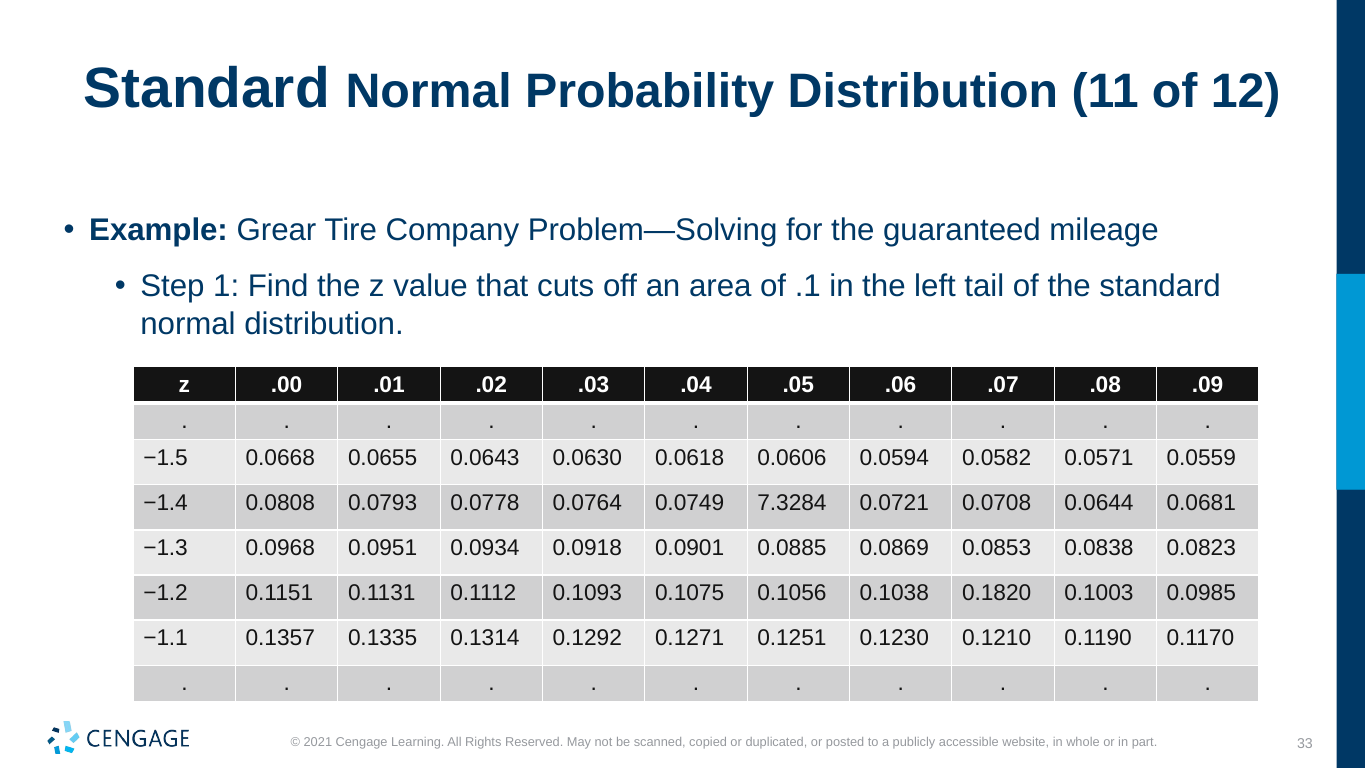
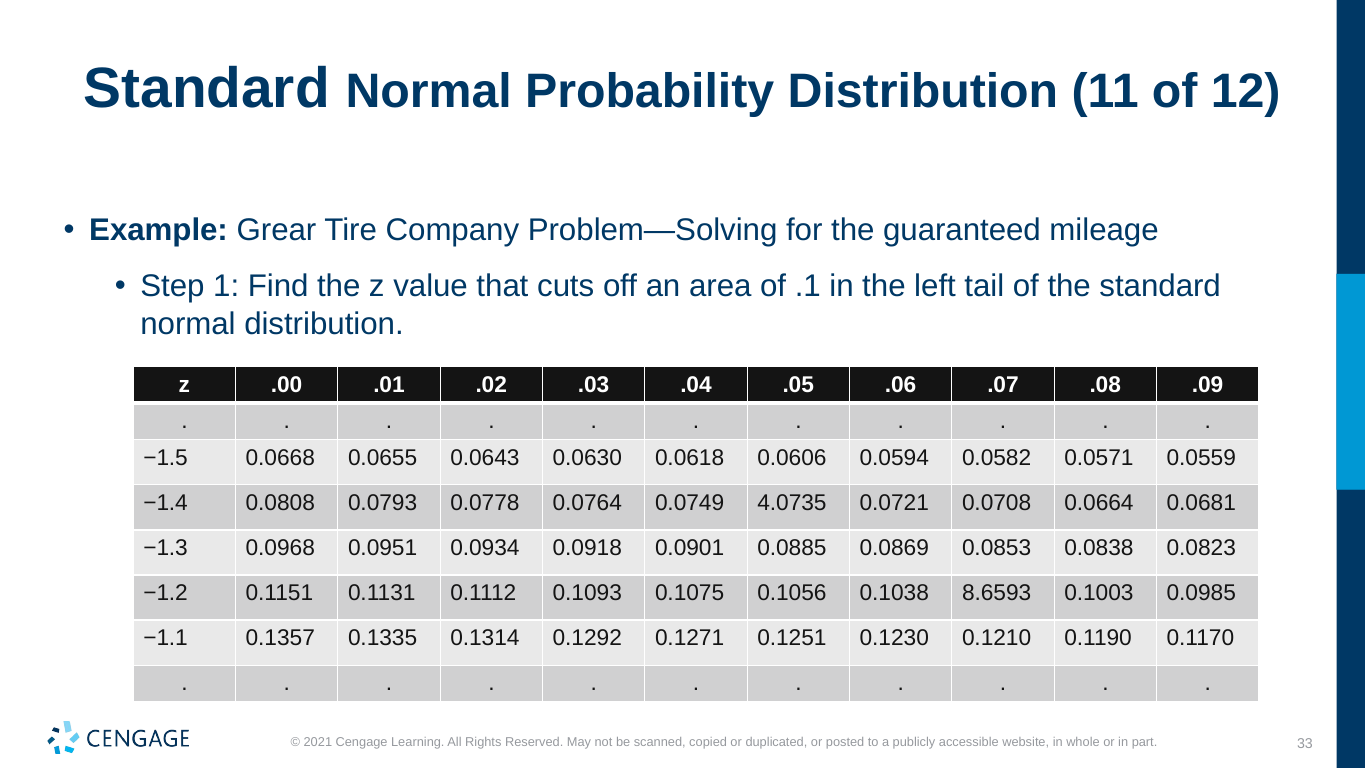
7.3284: 7.3284 -> 4.0735
0.0644: 0.0644 -> 0.0664
0.1820: 0.1820 -> 8.6593
